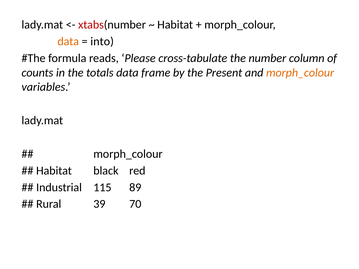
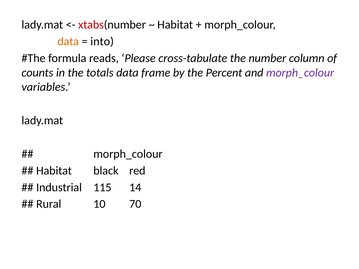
Present: Present -> Percent
morph_colour at (300, 73) colour: orange -> purple
89: 89 -> 14
39: 39 -> 10
